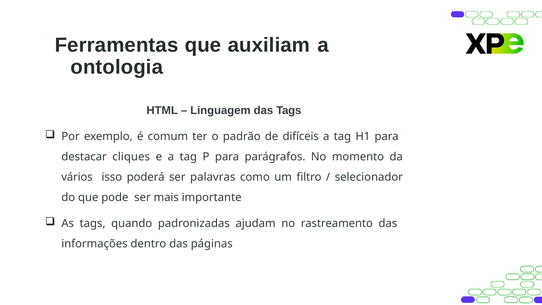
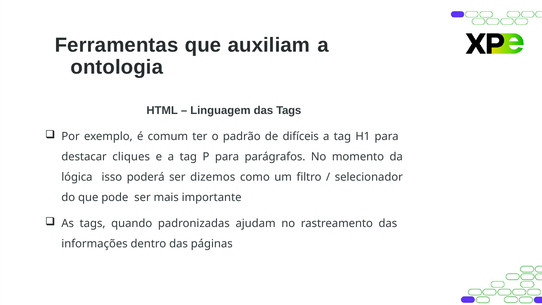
vários: vários -> lógica
palavras: palavras -> dizemos
